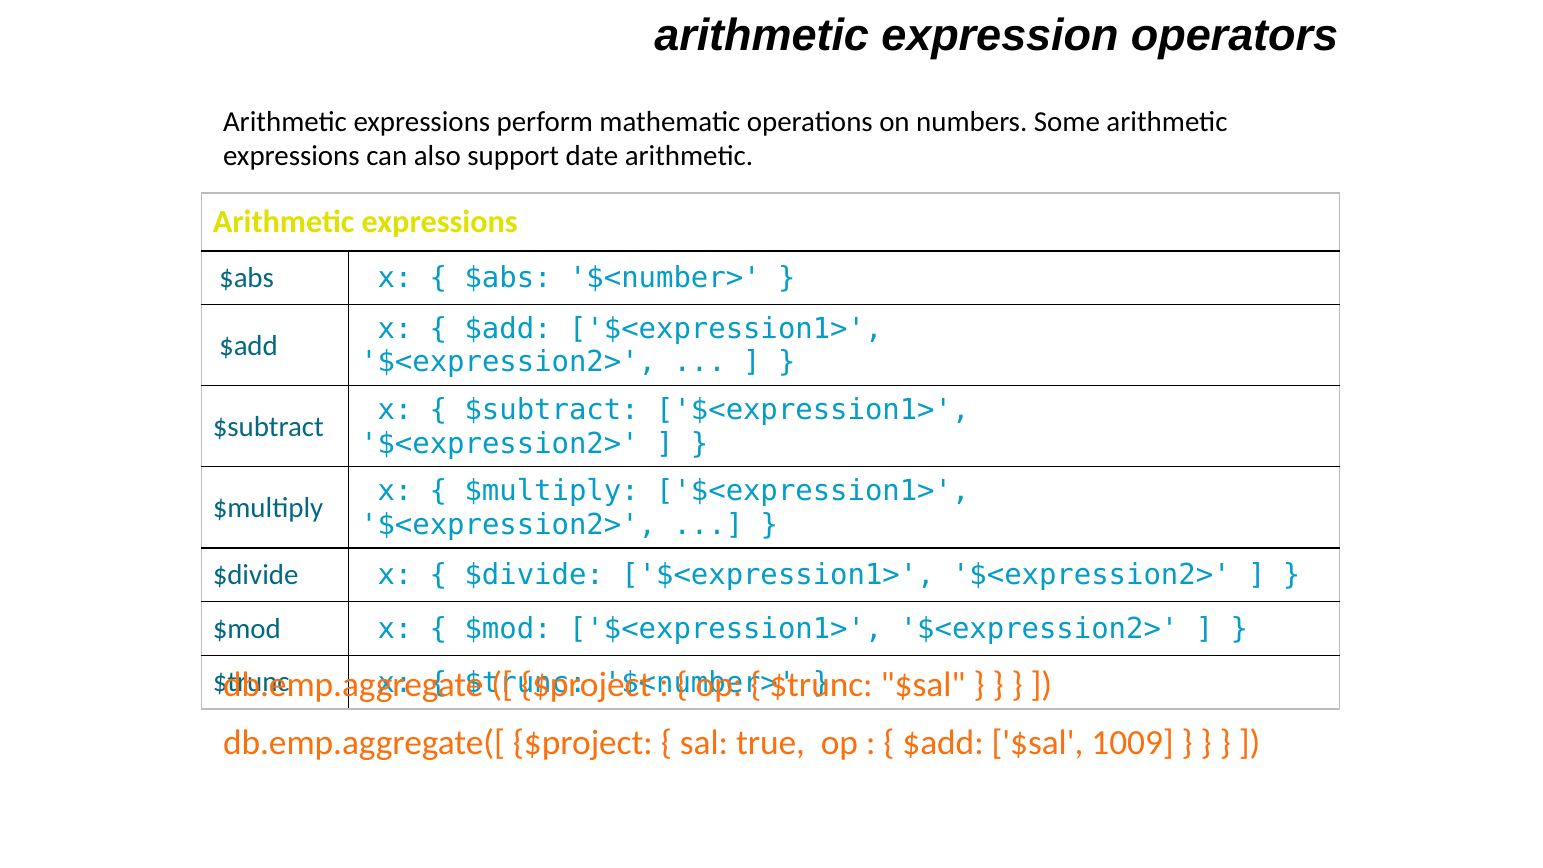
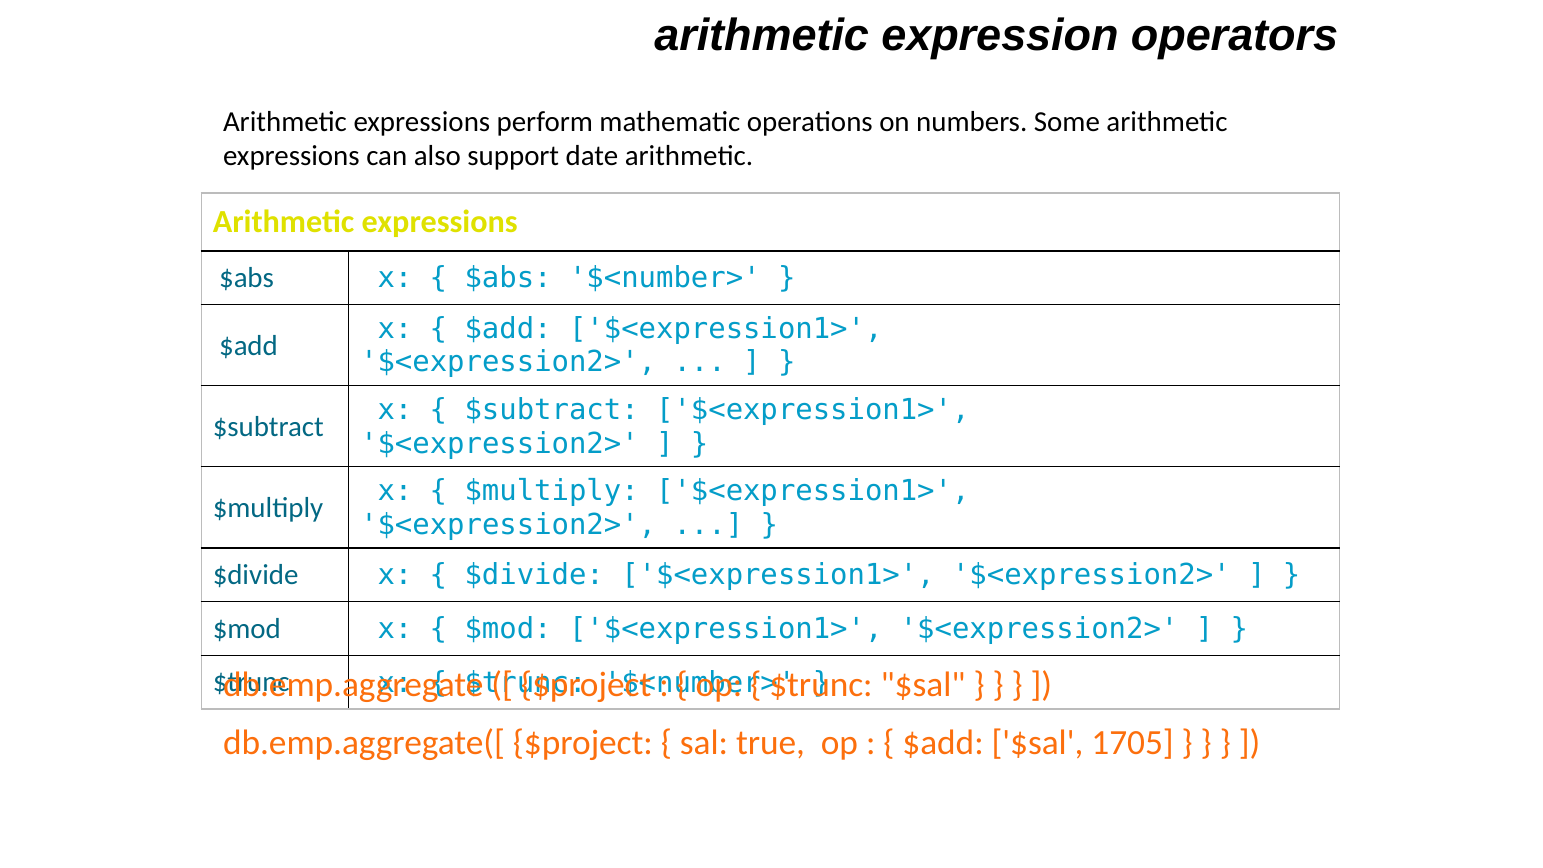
1009: 1009 -> 1705
